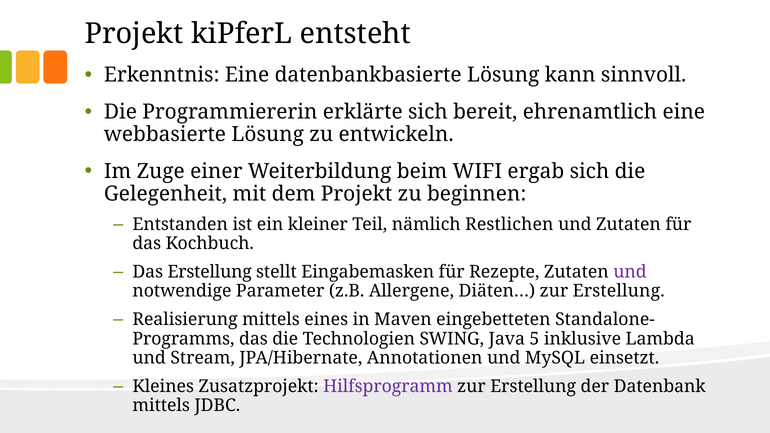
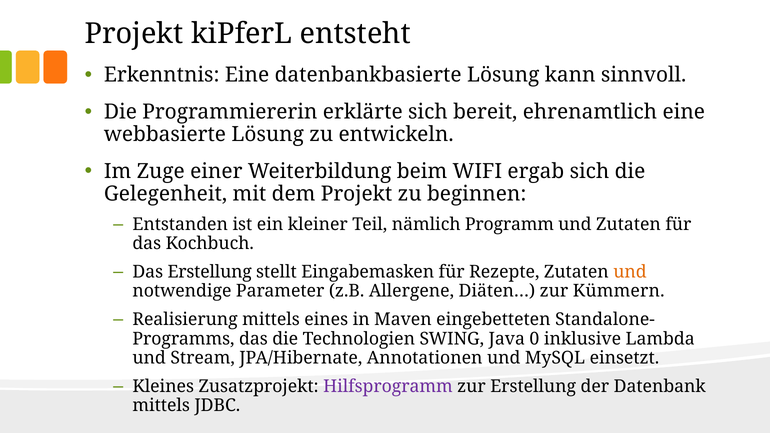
Restlichen: Restlichen -> Programm
und at (630, 272) colour: purple -> orange
Diäten… zur Erstellung: Erstellung -> Kümmern
5: 5 -> 0
